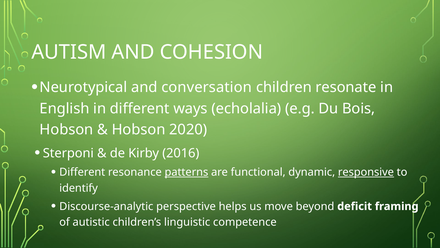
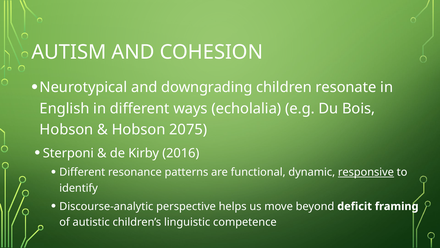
conversation: conversation -> downgrading
2020: 2020 -> 2075
patterns underline: present -> none
